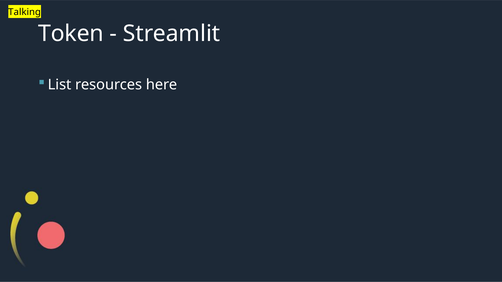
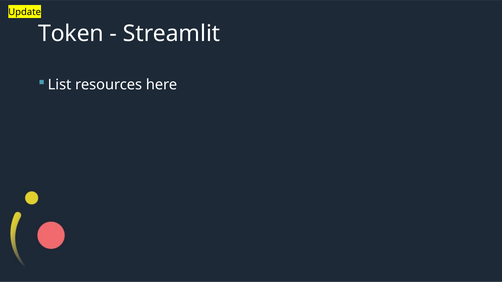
Talking: Talking -> Update
